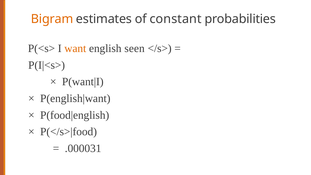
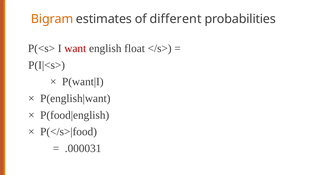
constant: constant -> different
want colour: orange -> red
seen: seen -> float
